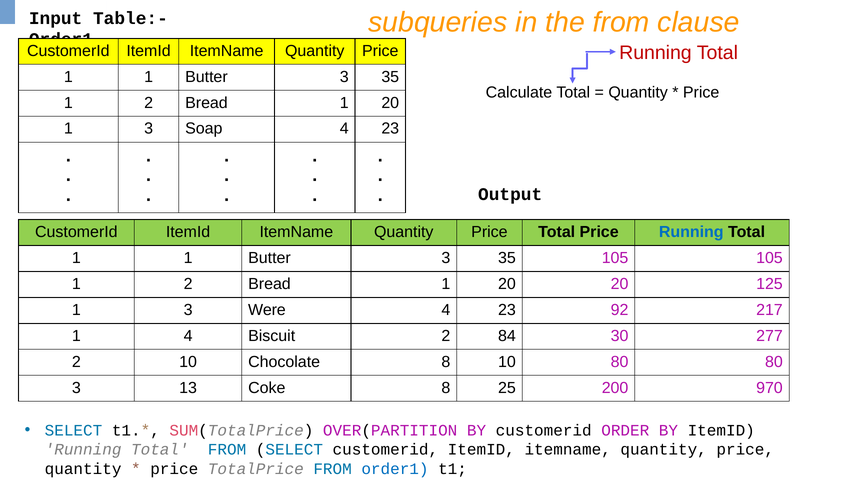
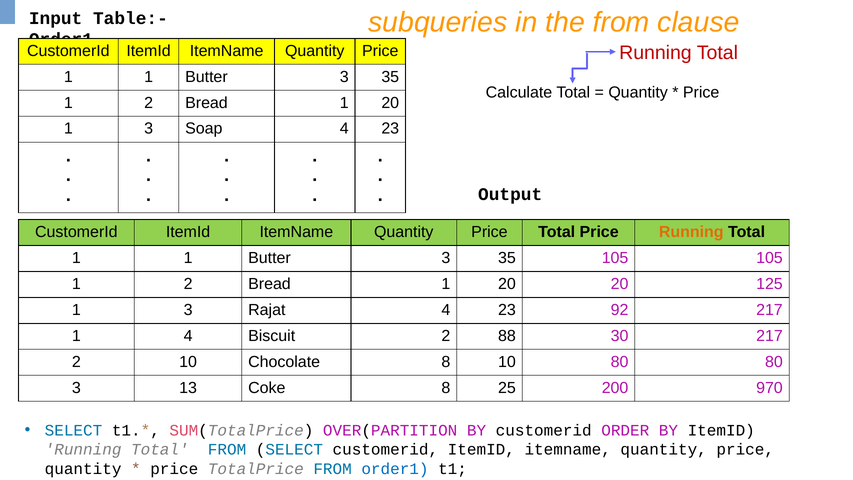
Running at (691, 232) colour: blue -> orange
Were: Were -> Rajat
84: 84 -> 88
30 277: 277 -> 217
